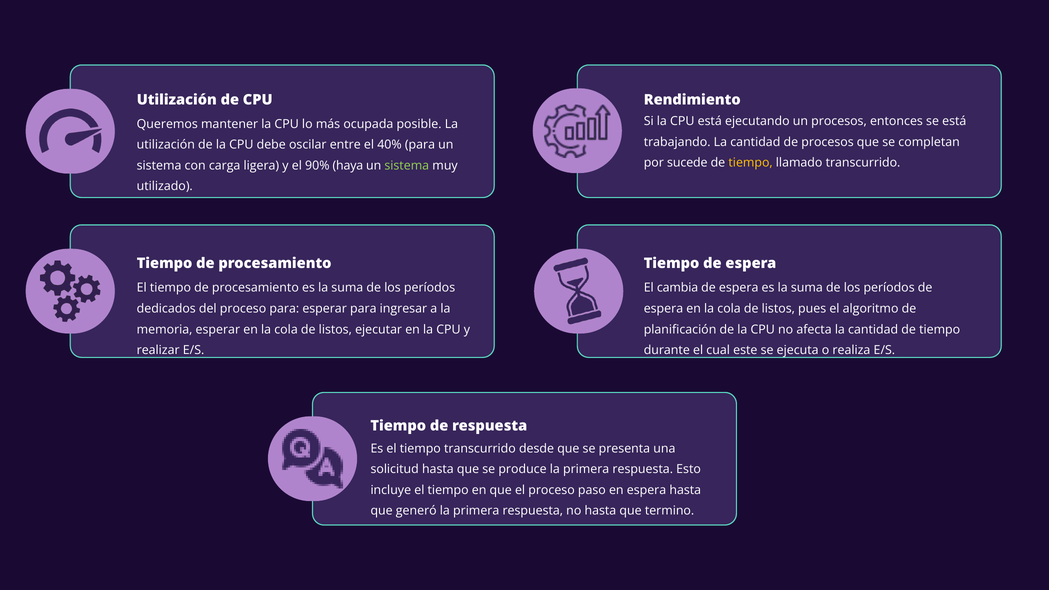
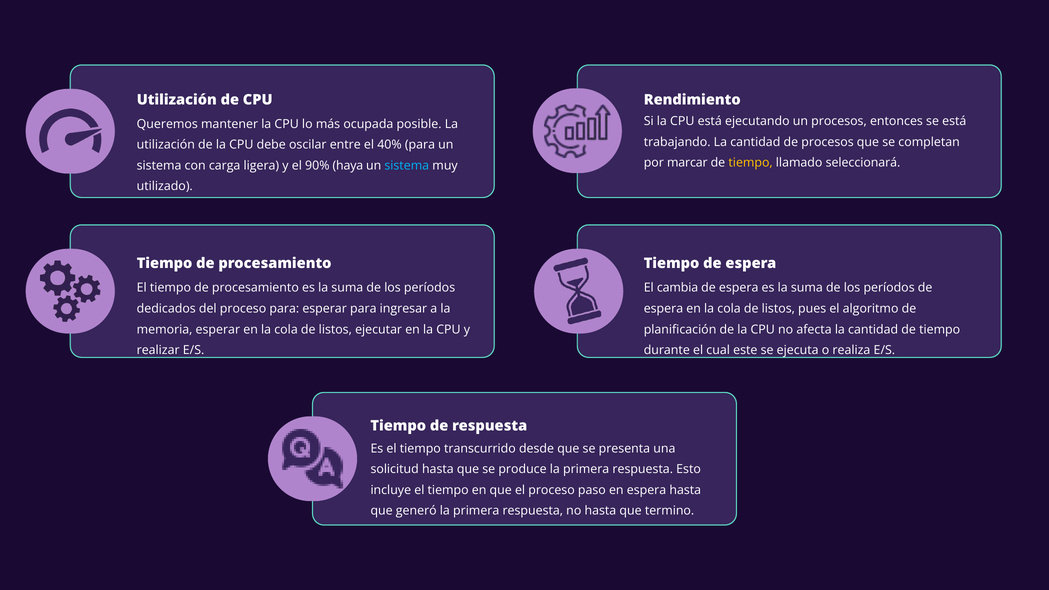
sucede: sucede -> marcar
llamado transcurrido: transcurrido -> seleccionará
sistema at (407, 166) colour: light green -> light blue
